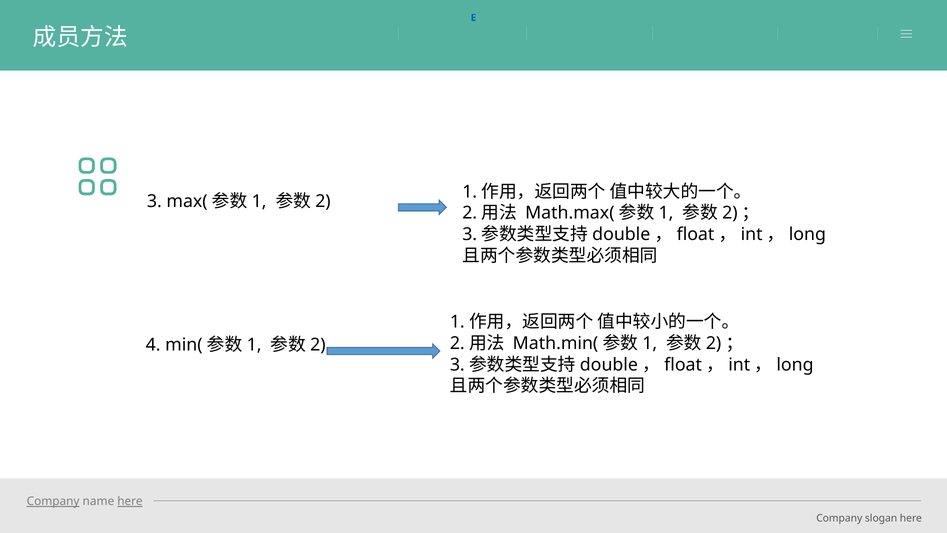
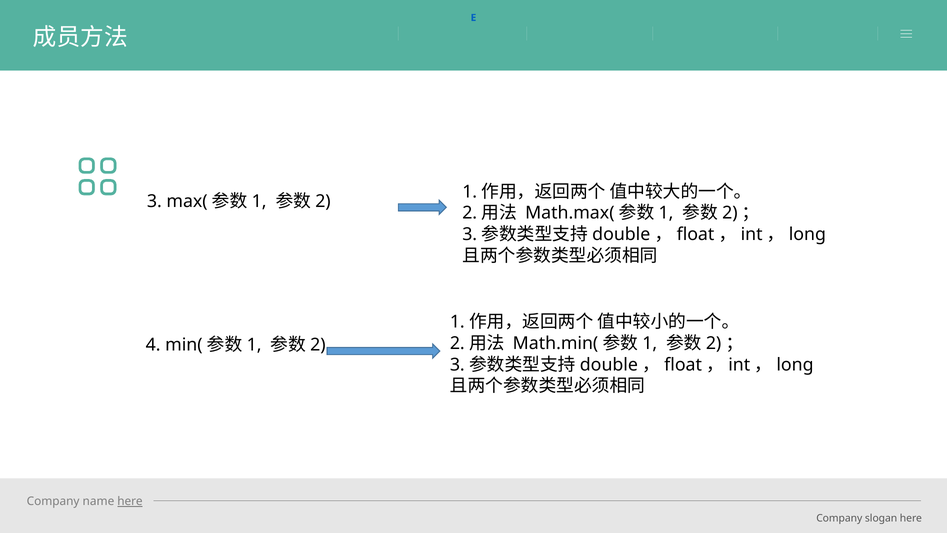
Company at (53, 501) underline: present -> none
